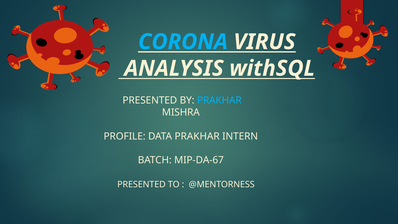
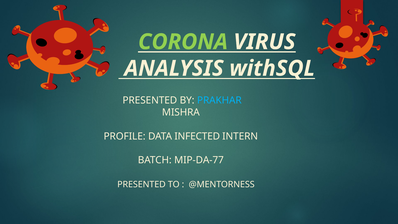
CORONA colour: light blue -> light green
DATA PRAKHAR: PRAKHAR -> INFECTED
MIP-DA-67: MIP-DA-67 -> MIP-DA-77
